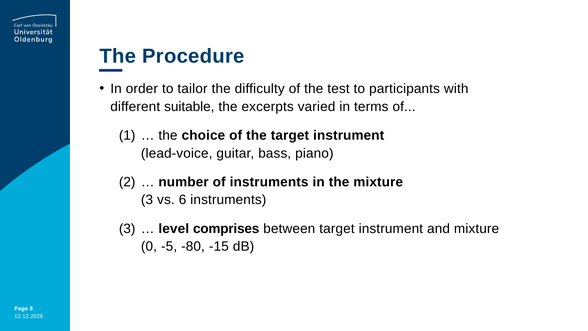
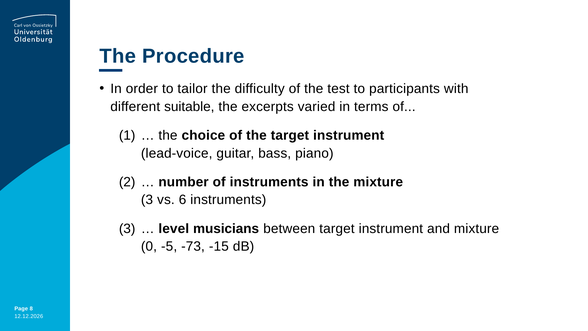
comprises: comprises -> musicians
-80: -80 -> -73
